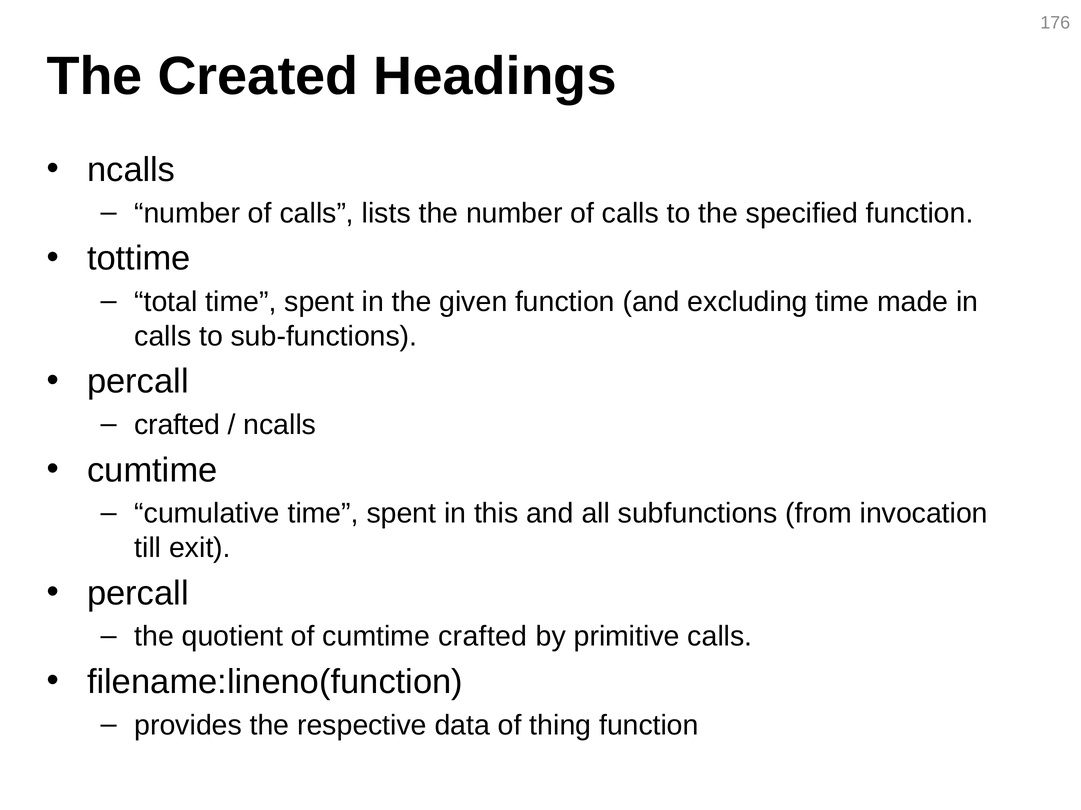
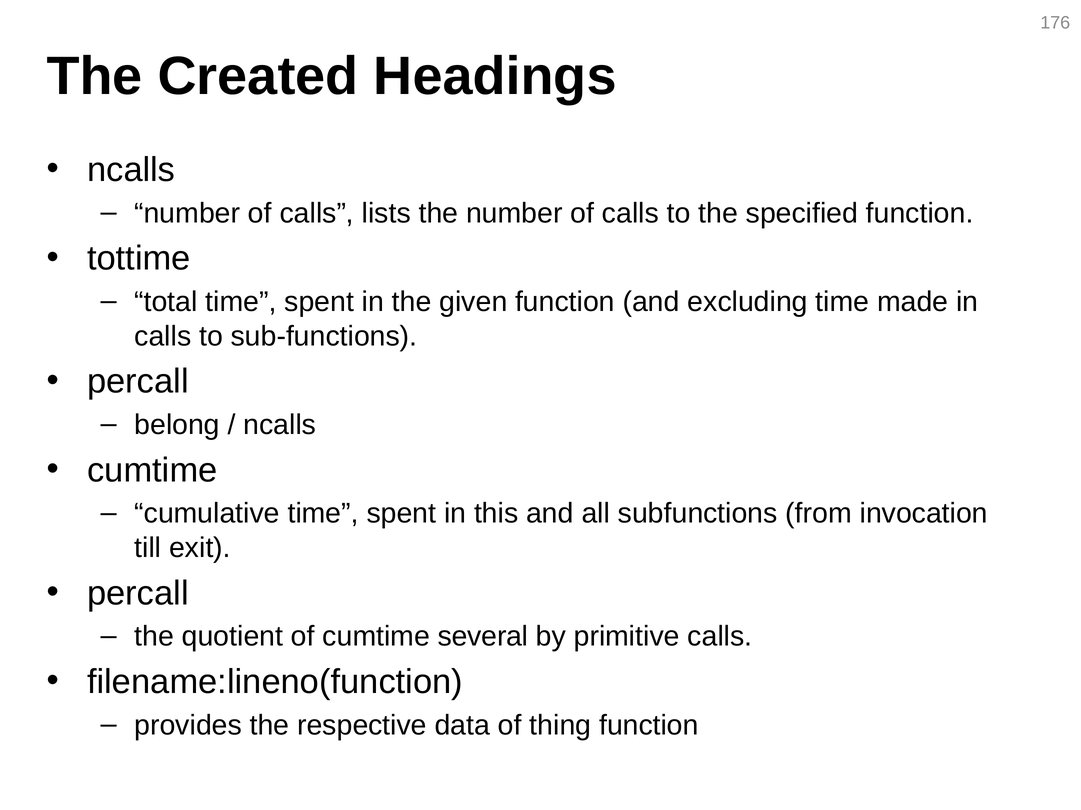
crafted at (177, 425): crafted -> belong
cumtime crafted: crafted -> several
